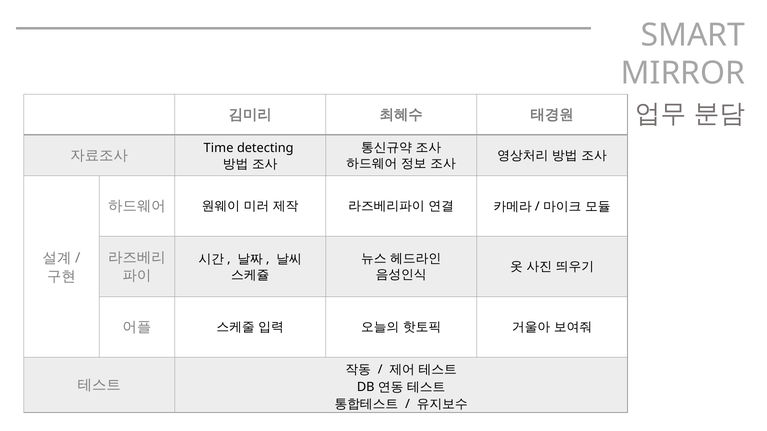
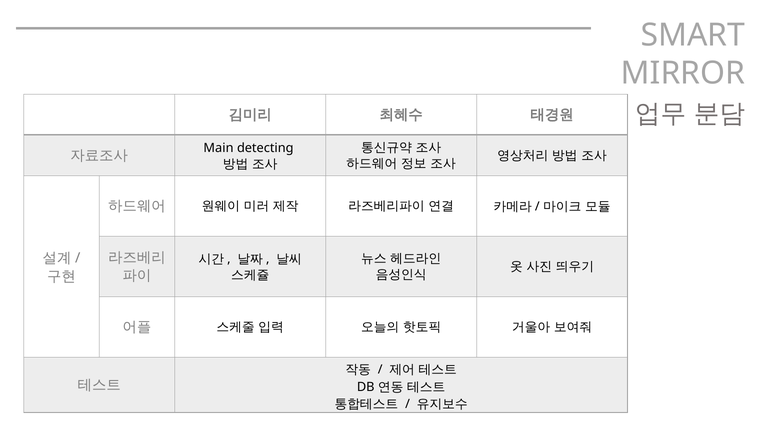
Time: Time -> Main
